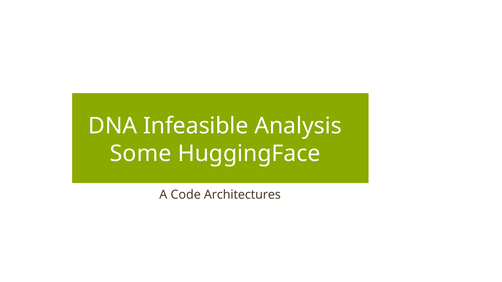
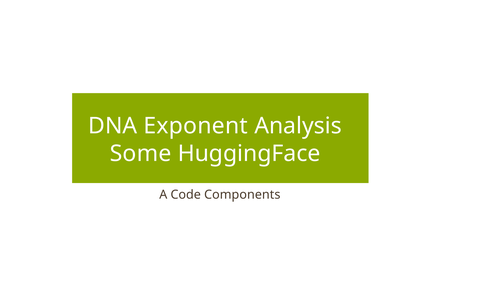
Infeasible: Infeasible -> Exponent
Architectures: Architectures -> Components
